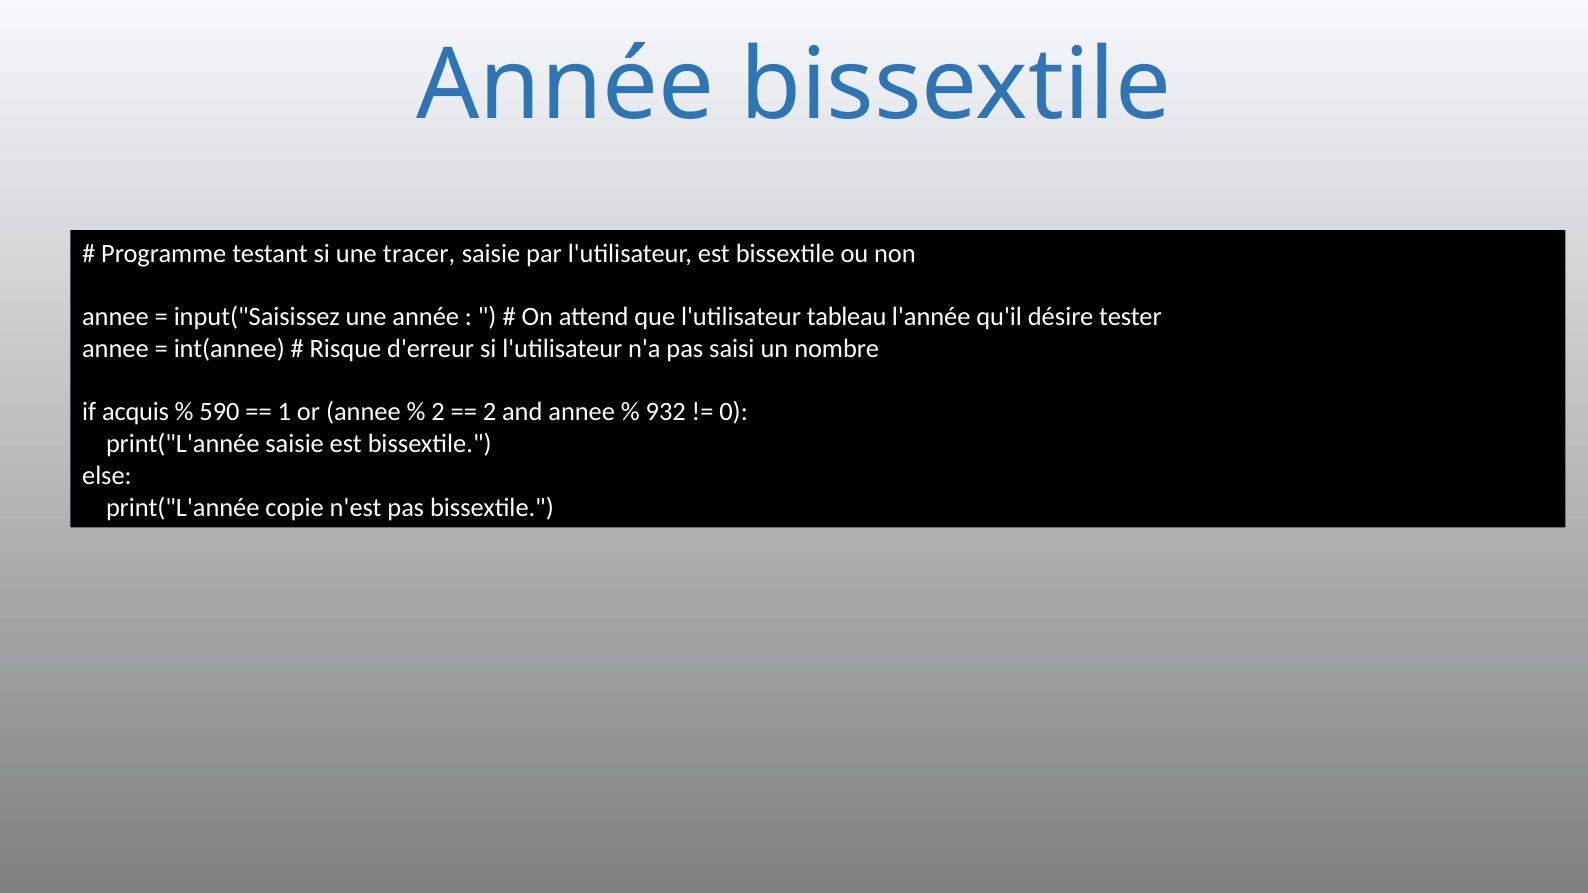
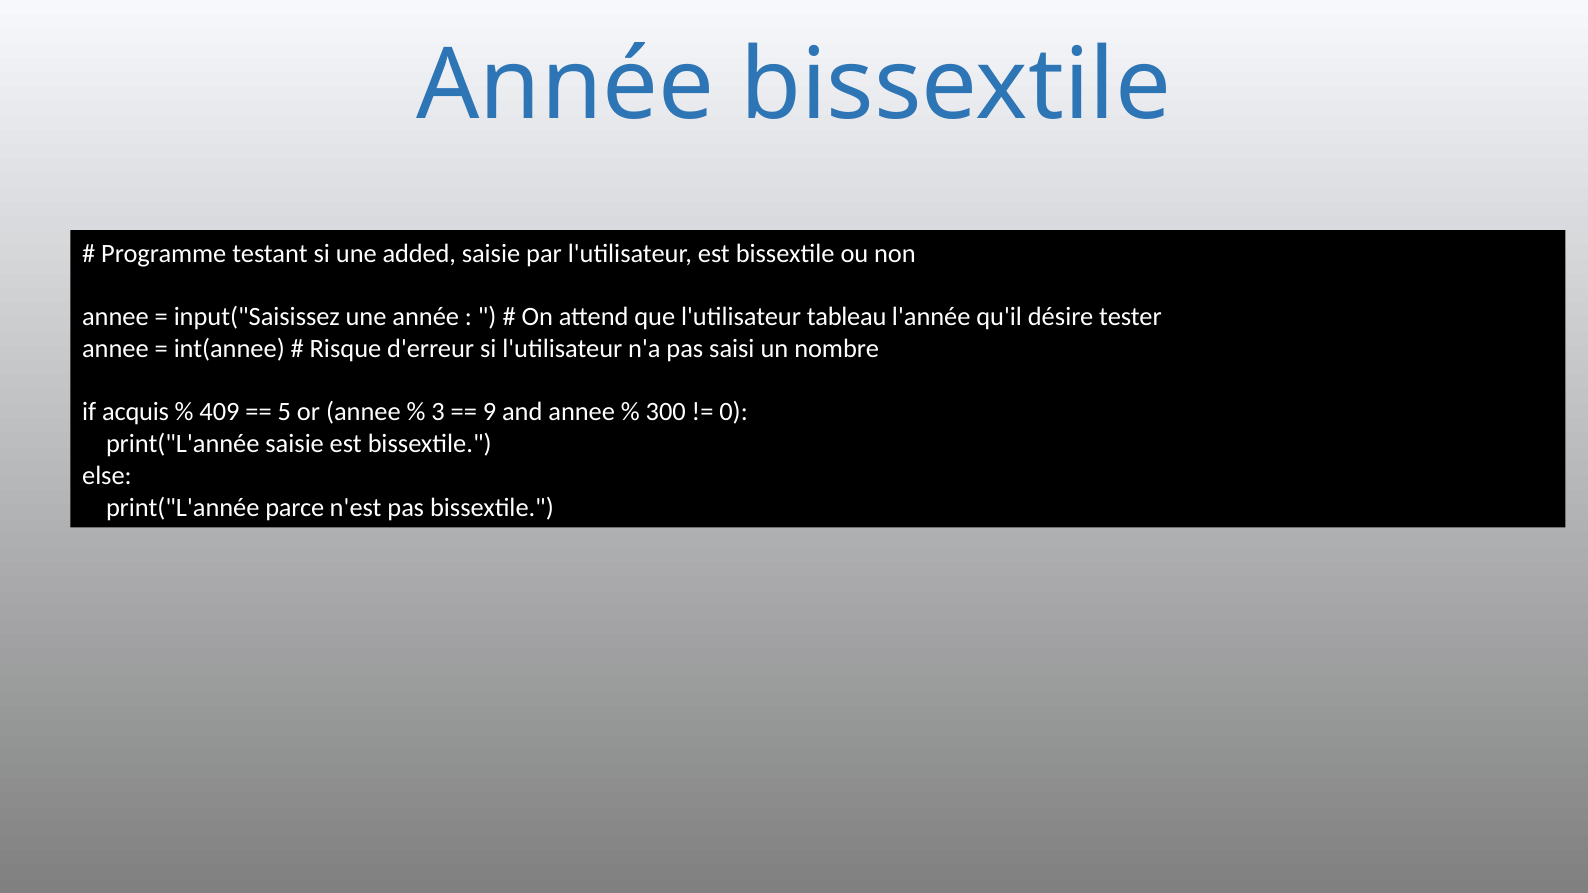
tracer: tracer -> added
590: 590 -> 409
1: 1 -> 5
2 at (438, 412): 2 -> 3
2 at (490, 412): 2 -> 9
932: 932 -> 300
copie: copie -> parce
